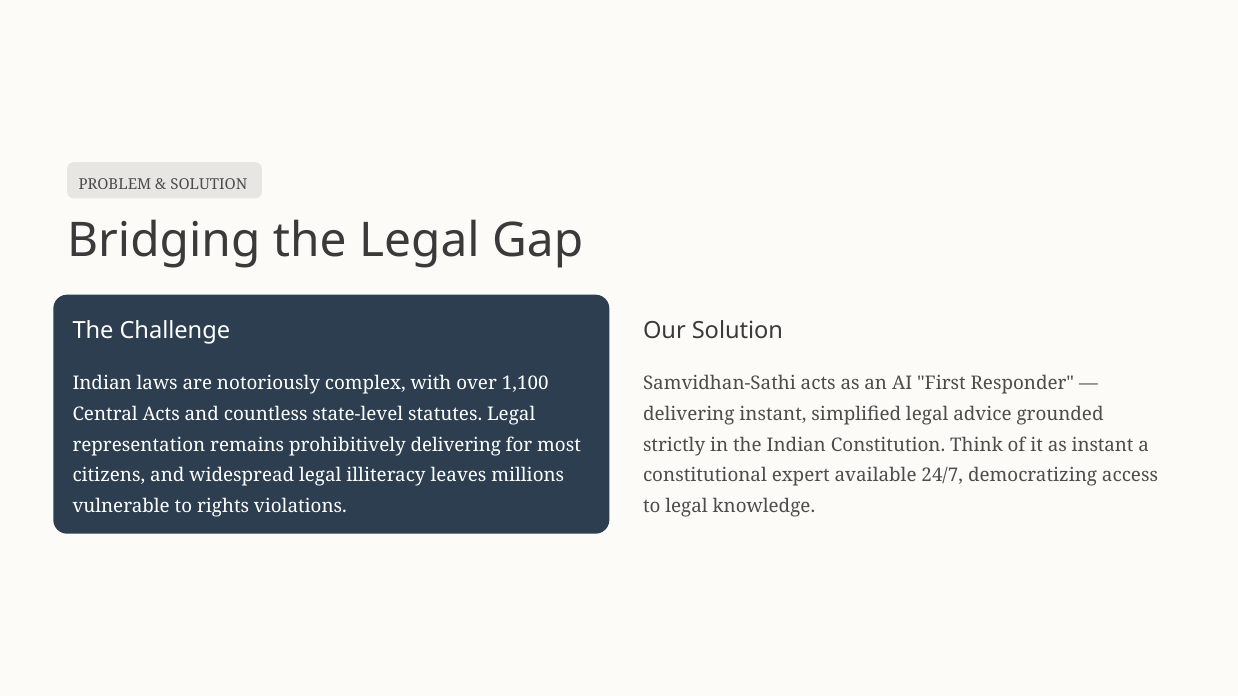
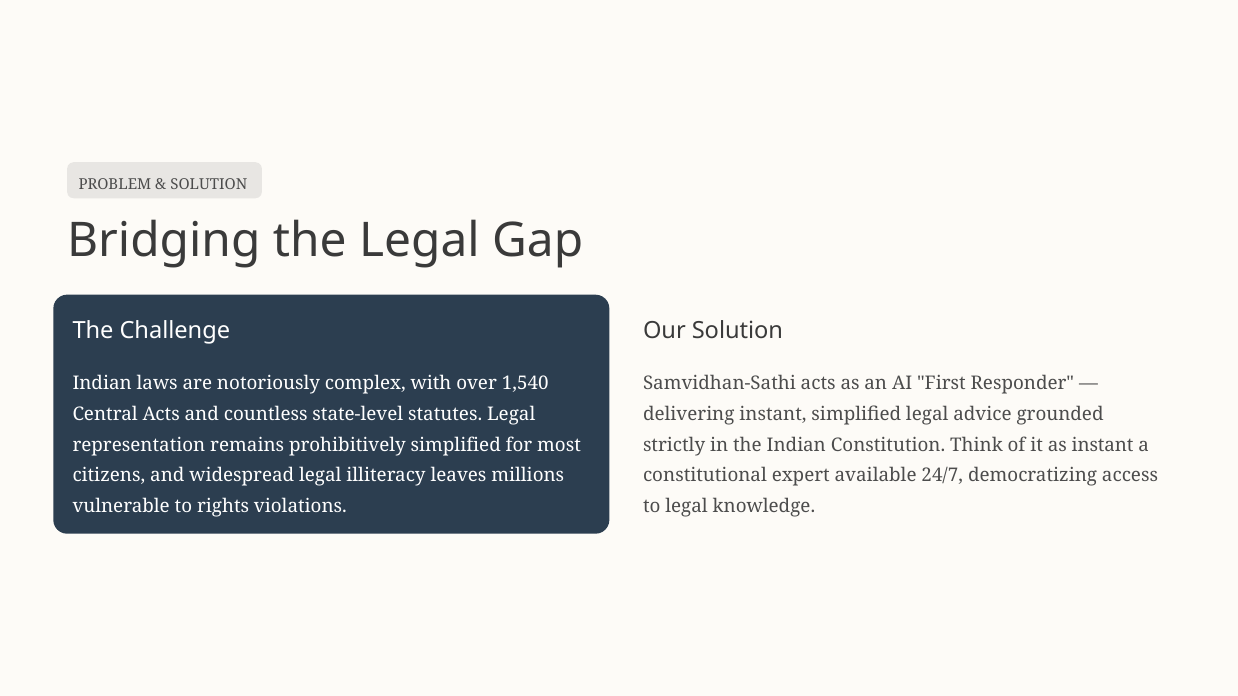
1,100: 1,100 -> 1,540
prohibitively delivering: delivering -> simplified
